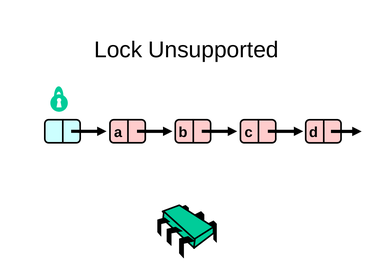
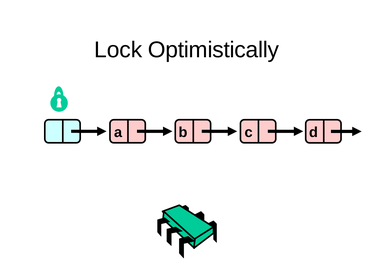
Unsupported: Unsupported -> Optimistically
